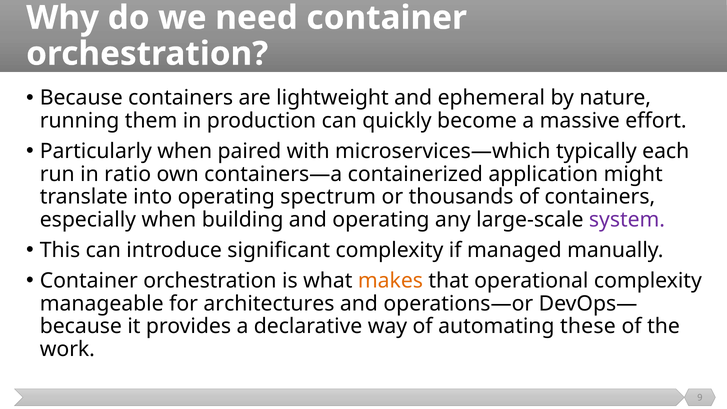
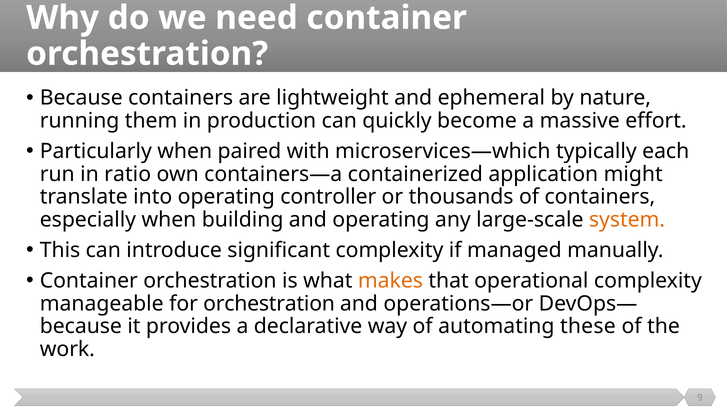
spectrum: spectrum -> controller
system colour: purple -> orange
for architectures: architectures -> orchestration
